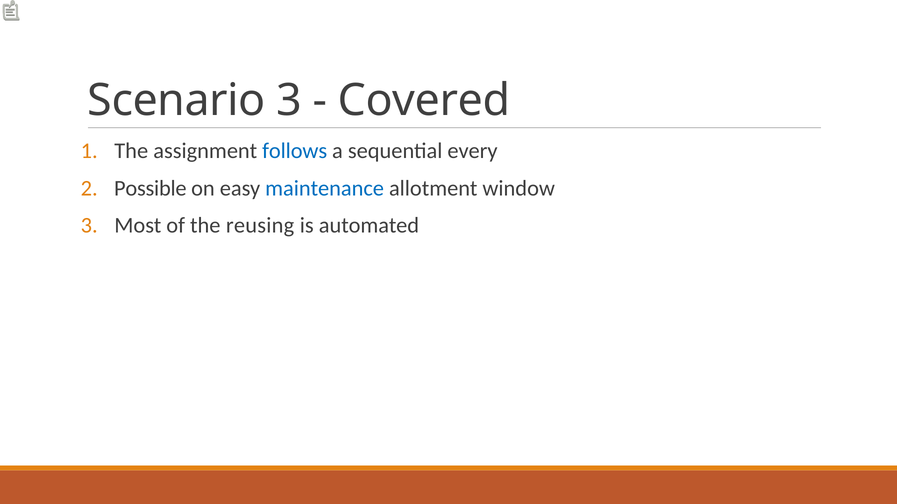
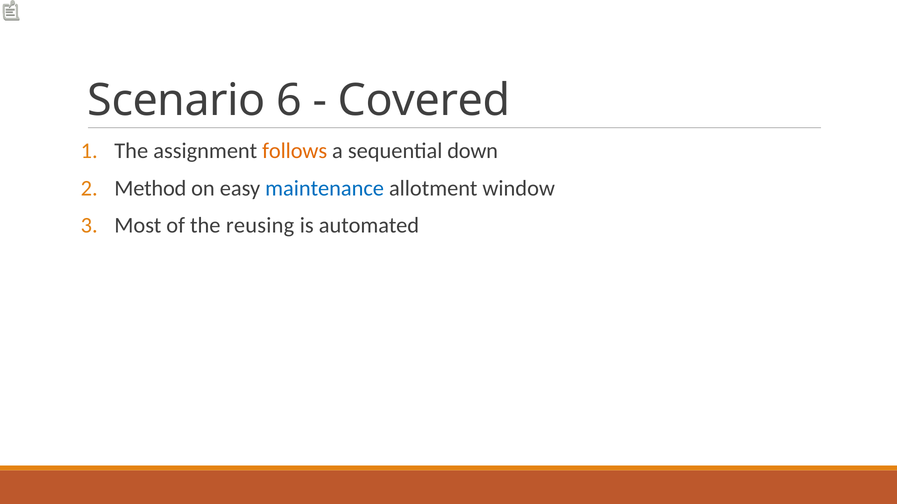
Scenario 3: 3 -> 6
follows colour: blue -> orange
every: every -> down
Possible: Possible -> Method
